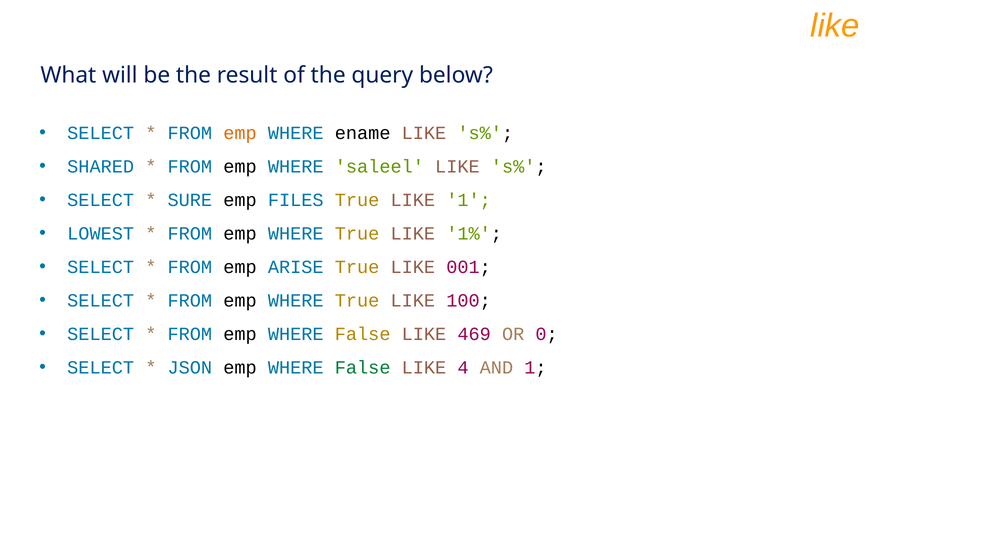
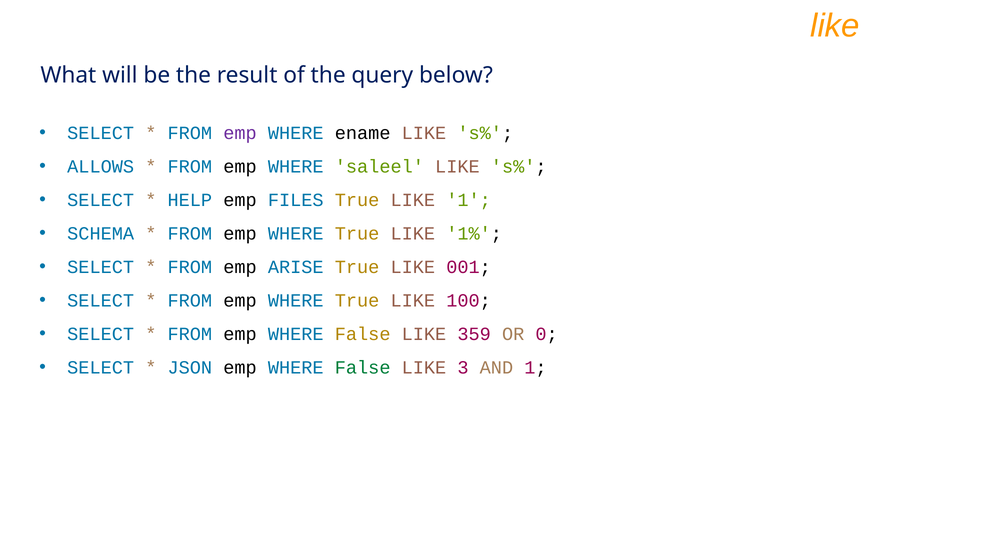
emp at (240, 133) colour: orange -> purple
SHARED: SHARED -> ALLOWS
SURE: SURE -> HELP
LOWEST: LOWEST -> SCHEMA
469: 469 -> 359
4: 4 -> 3
